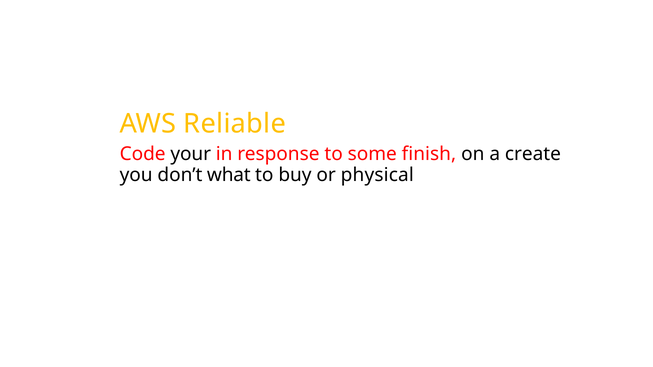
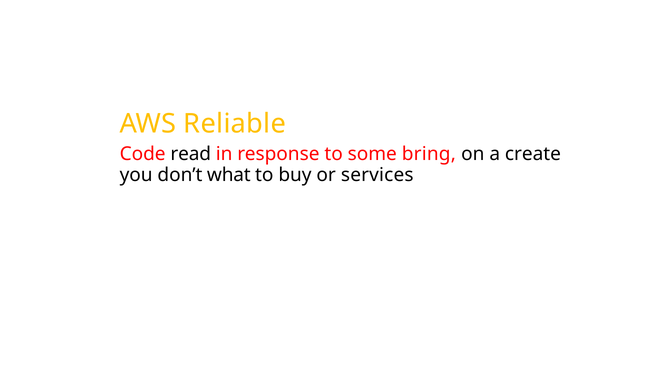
your: your -> read
finish: finish -> bring
physical: physical -> services
